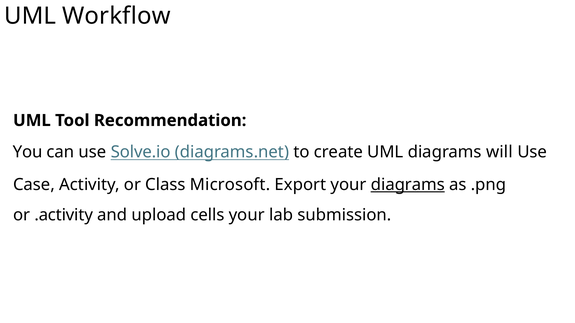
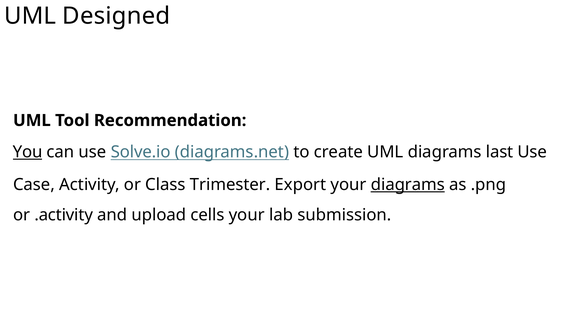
Workflow: Workflow -> Designed
You underline: none -> present
will: will -> last
Microsoft: Microsoft -> Trimester
